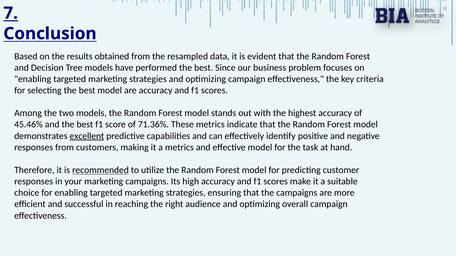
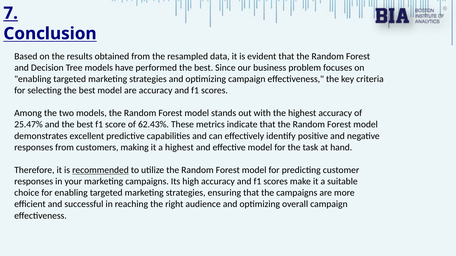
45.46%: 45.46% -> 25.47%
71.36%: 71.36% -> 62.43%
excellent underline: present -> none
a metrics: metrics -> highest
